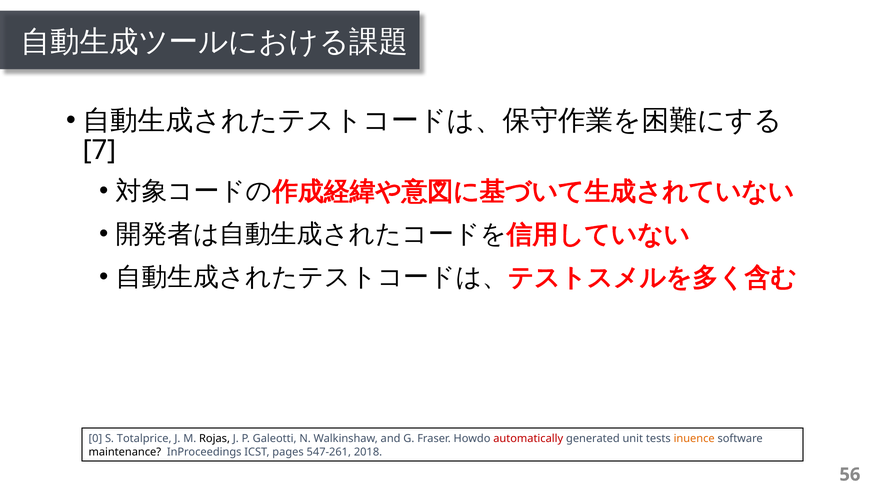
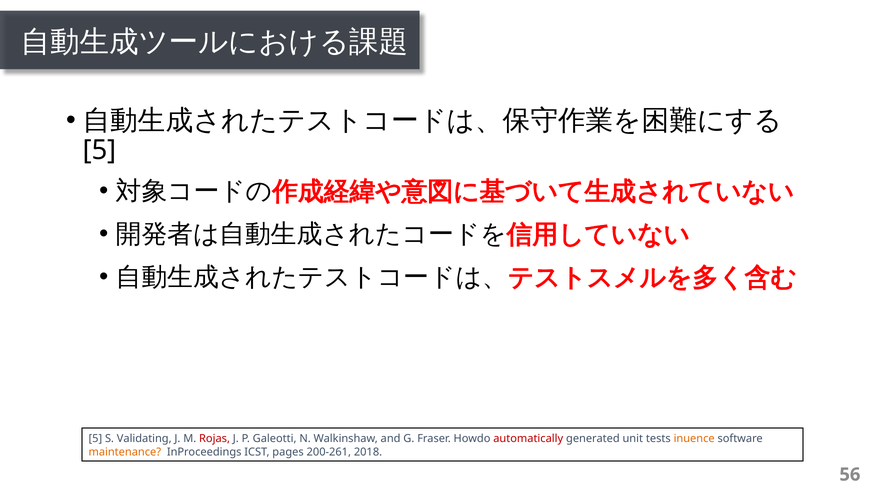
7 at (100, 150): 7 -> 5
0 at (95, 439): 0 -> 5
Totalprice: Totalprice -> Validating
Rojas colour: black -> red
maintenance colour: black -> orange
547-261: 547-261 -> 200-261
